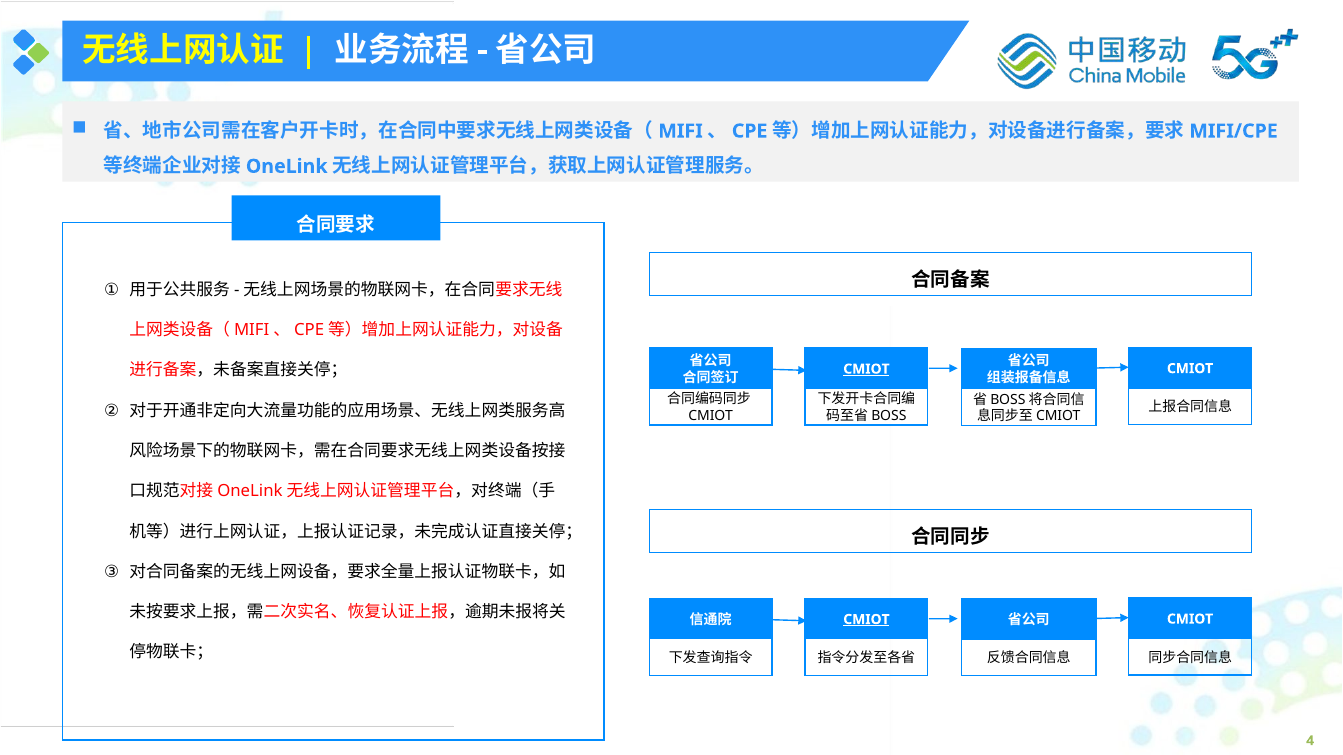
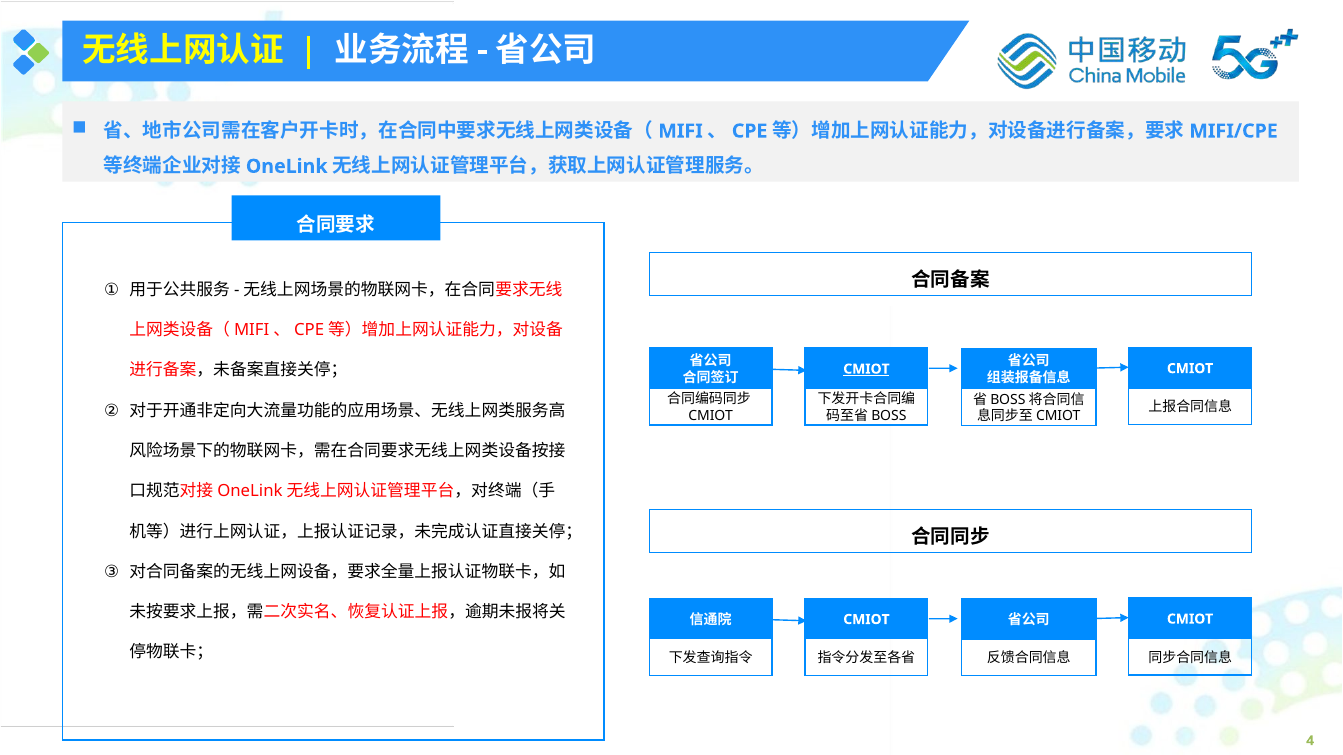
CMIOT at (866, 620) underline: present -> none
